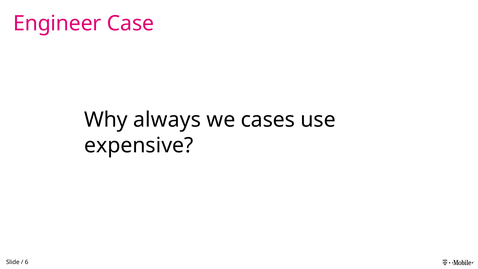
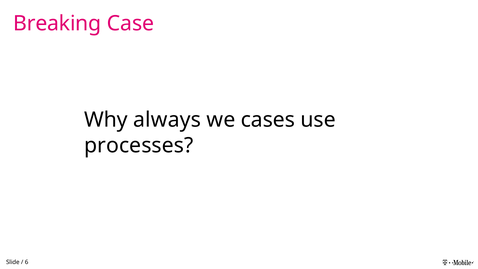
Engineer: Engineer -> Breaking
expensive: expensive -> processes
